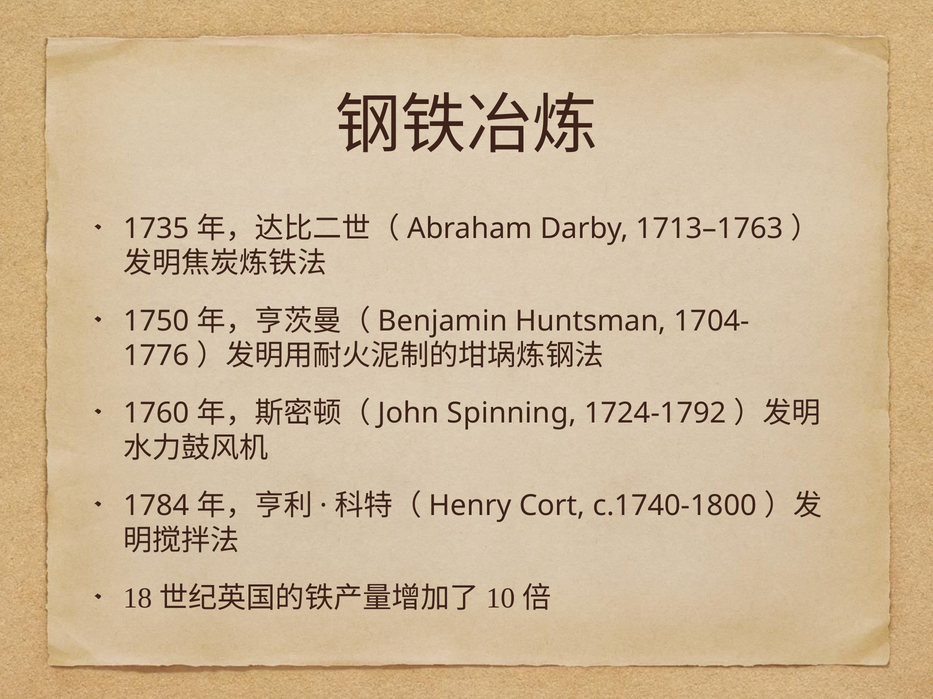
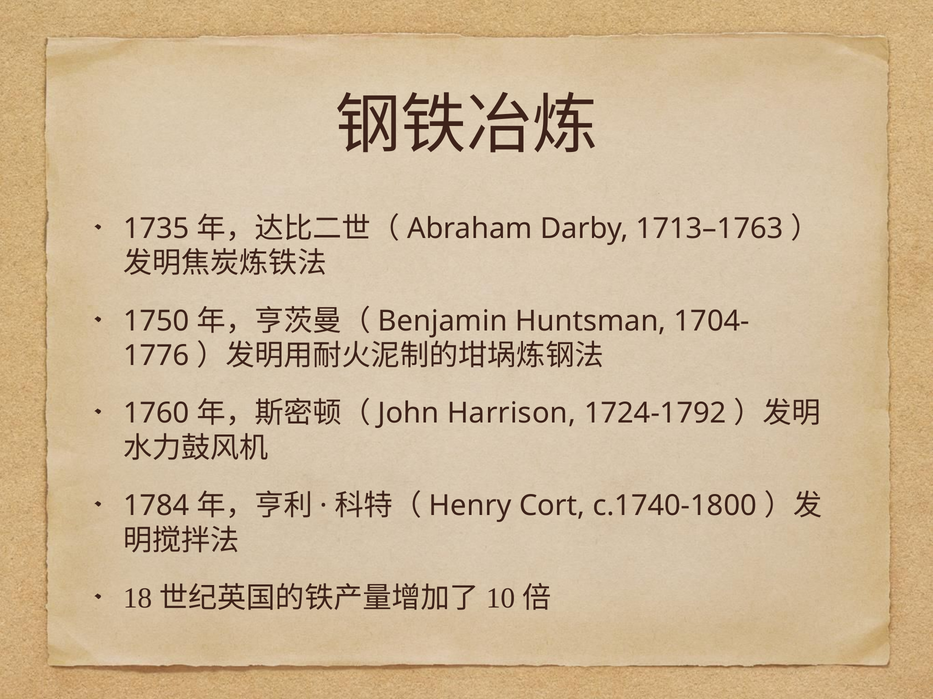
Spinning: Spinning -> Harrison
